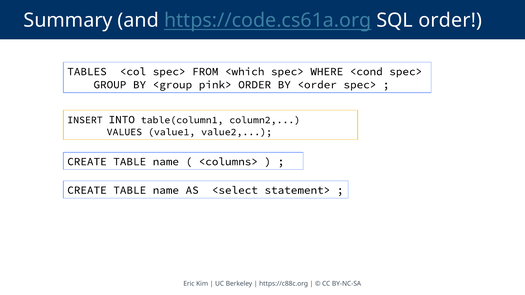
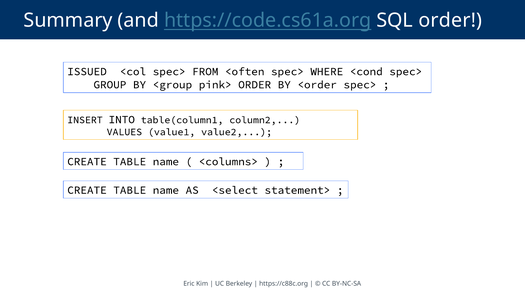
TABLES: TABLES -> ISSUED
<which: <which -> <often
